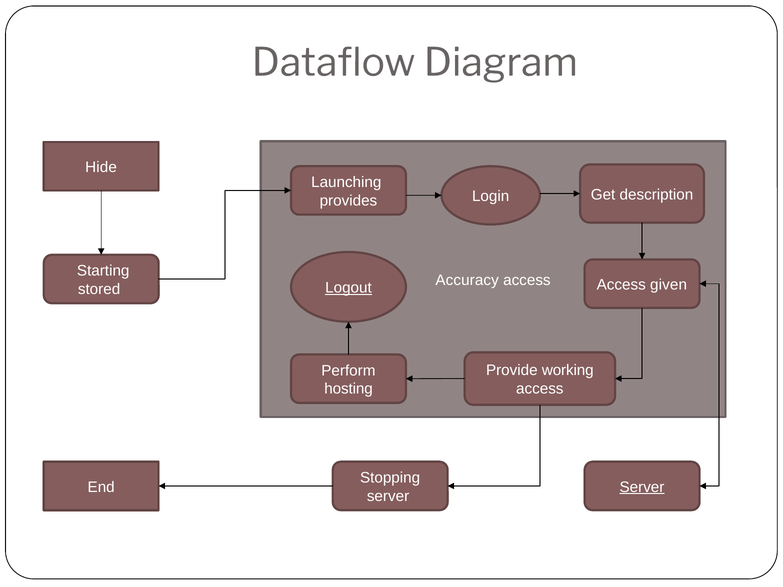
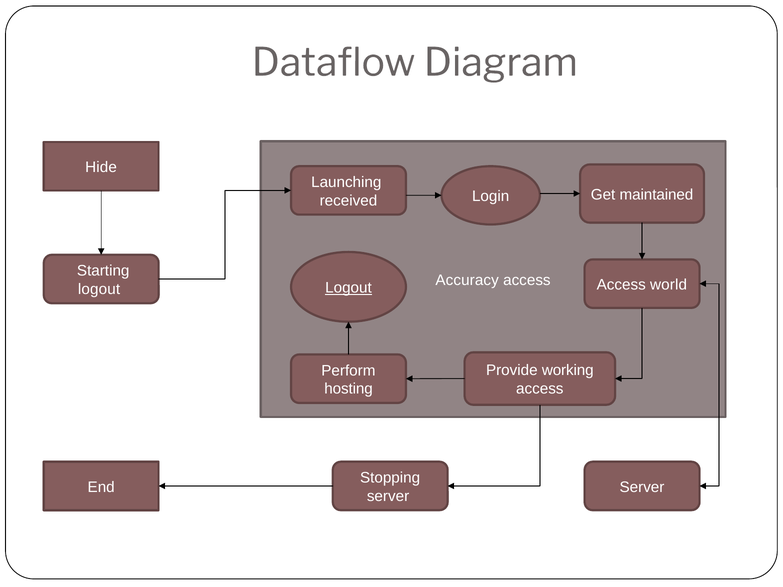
provides: provides -> received
description: description -> maintained
given: given -> world
stored at (99, 289): stored -> logout
Server at (642, 487) underline: present -> none
